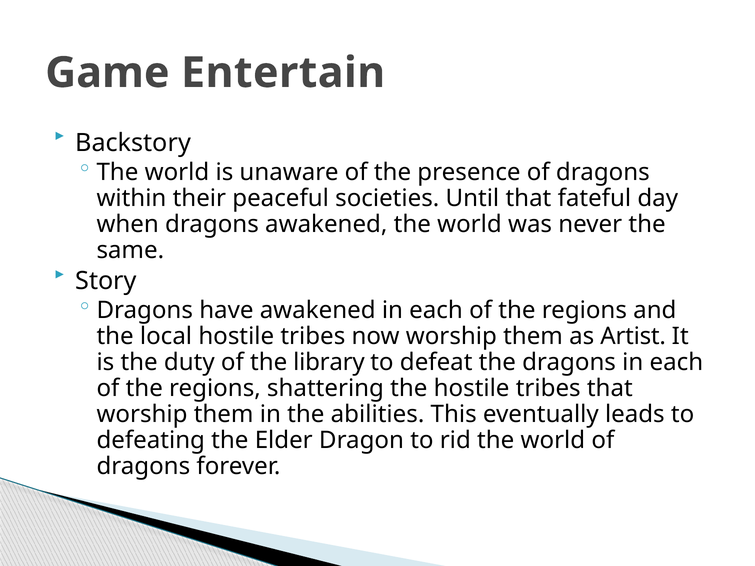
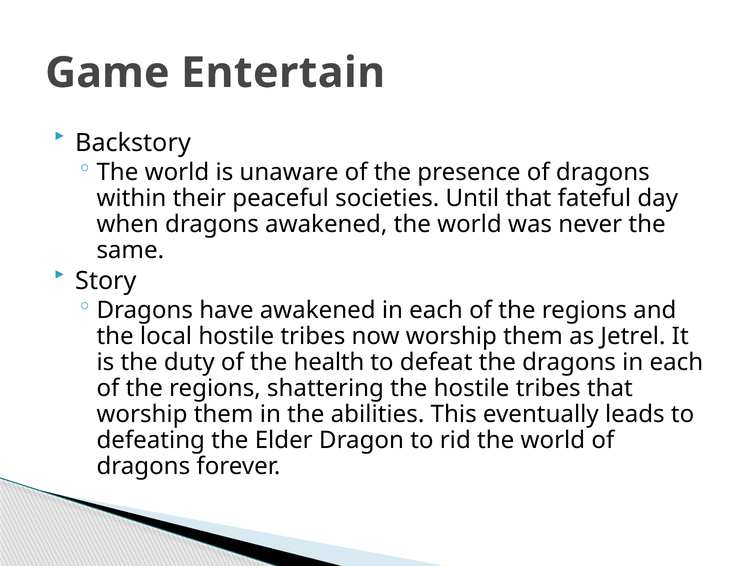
Artist: Artist -> Jetrel
library: library -> health
